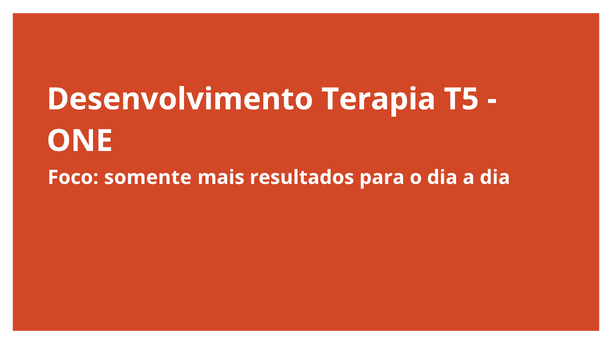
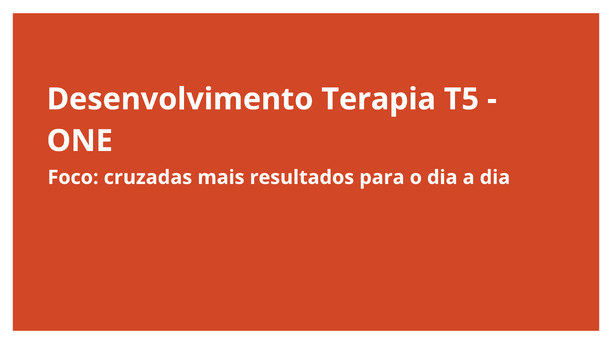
somente: somente -> cruzadas
